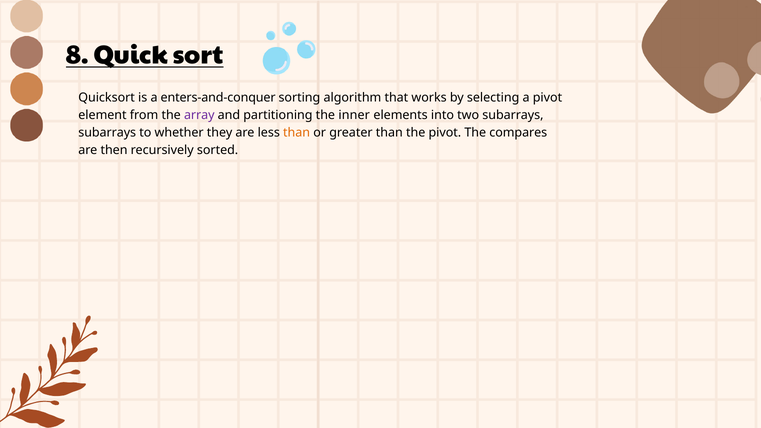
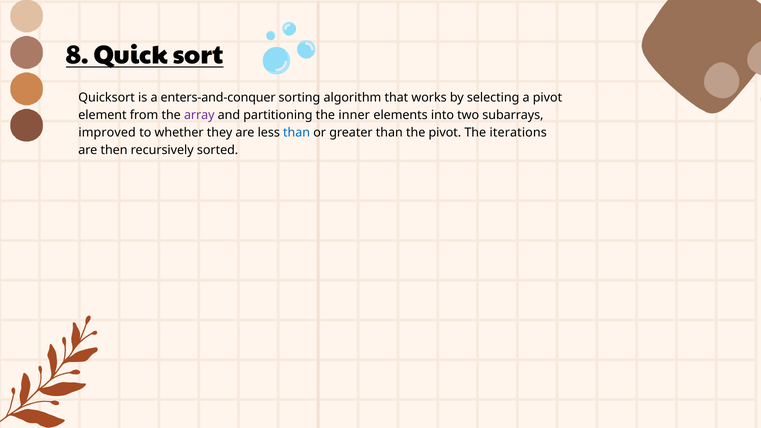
subarrays at (107, 133): subarrays -> improved
than at (297, 133) colour: orange -> blue
compares: compares -> iterations
